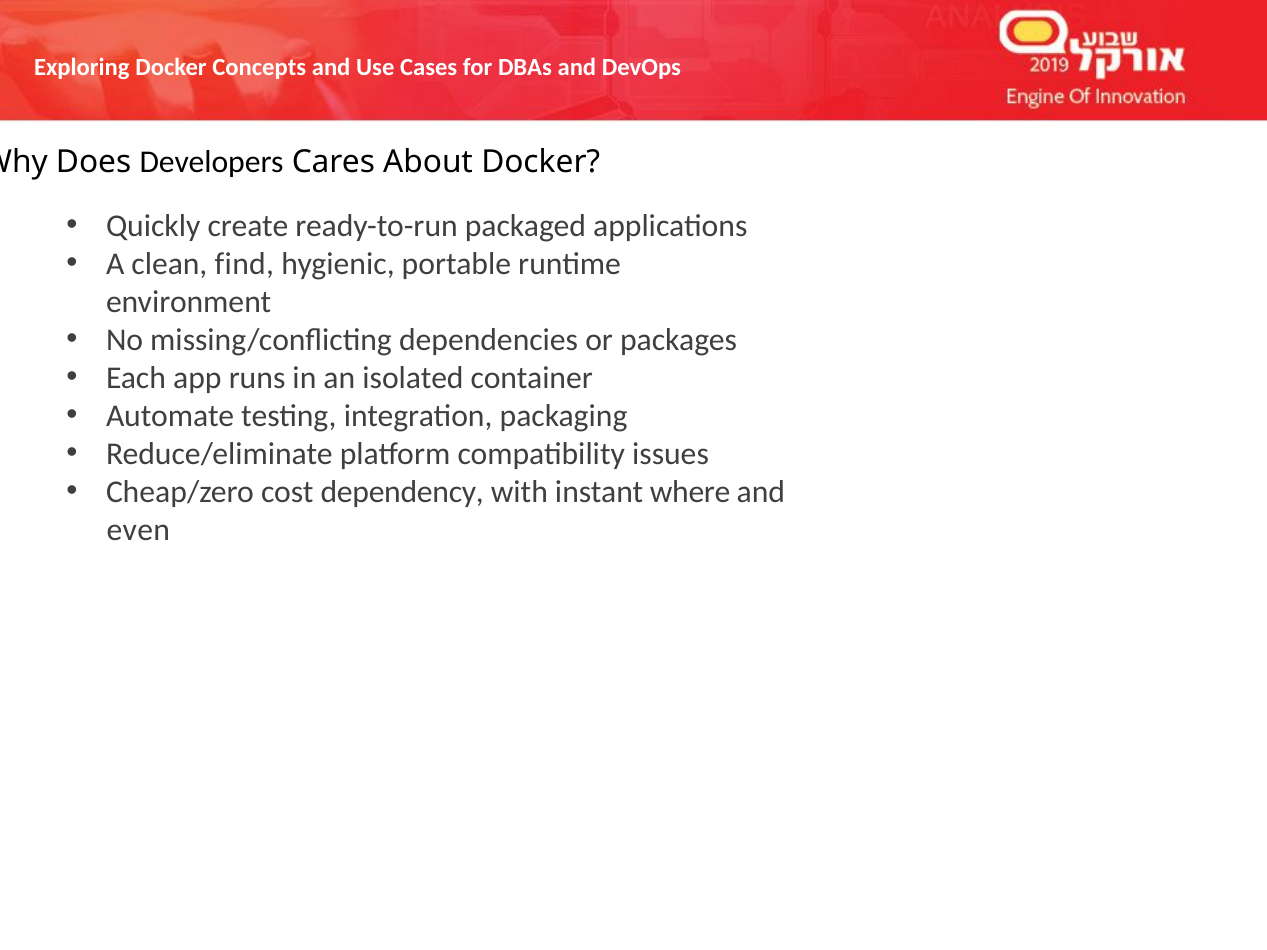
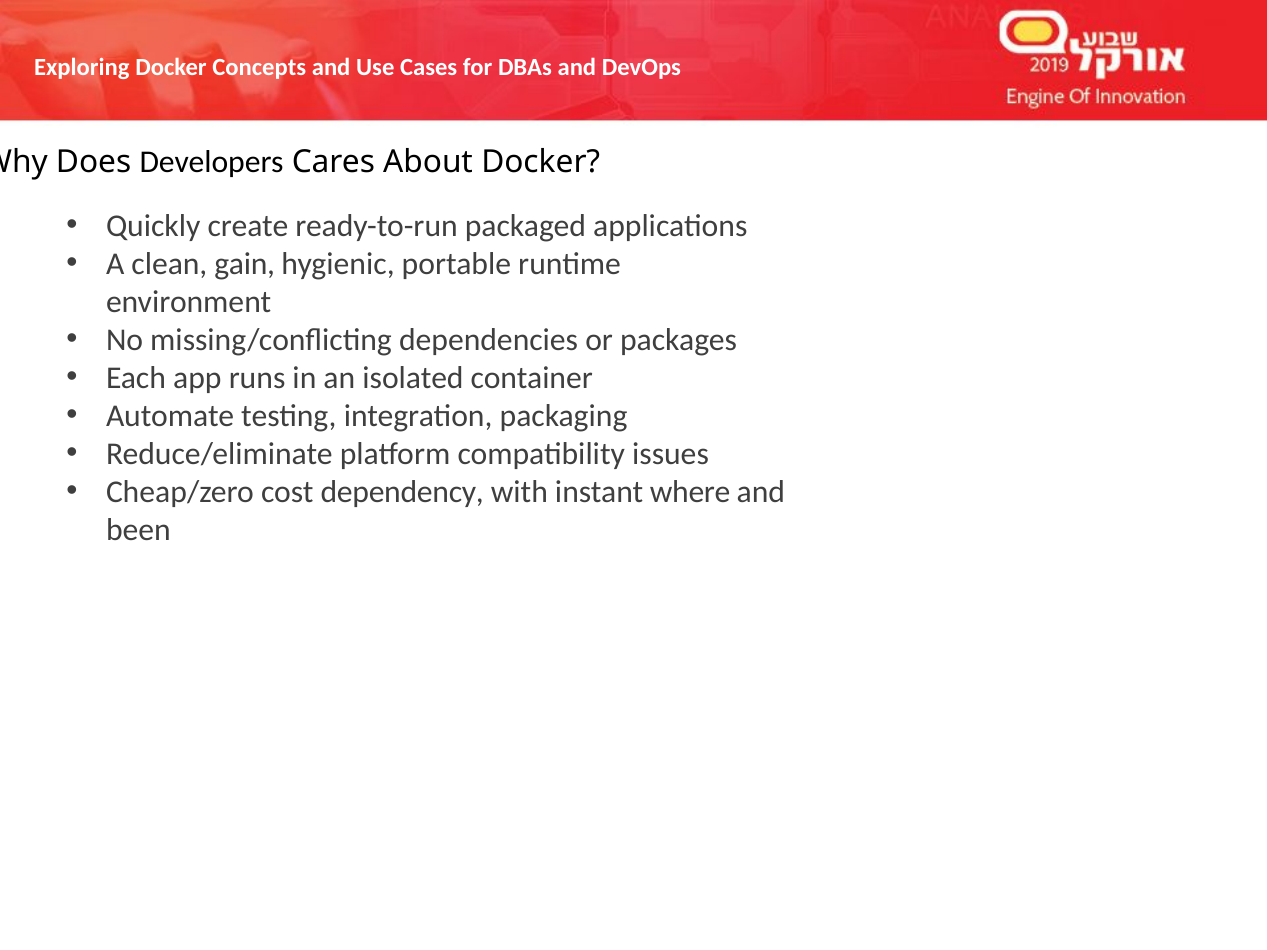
find: find -> gain
even: even -> been
